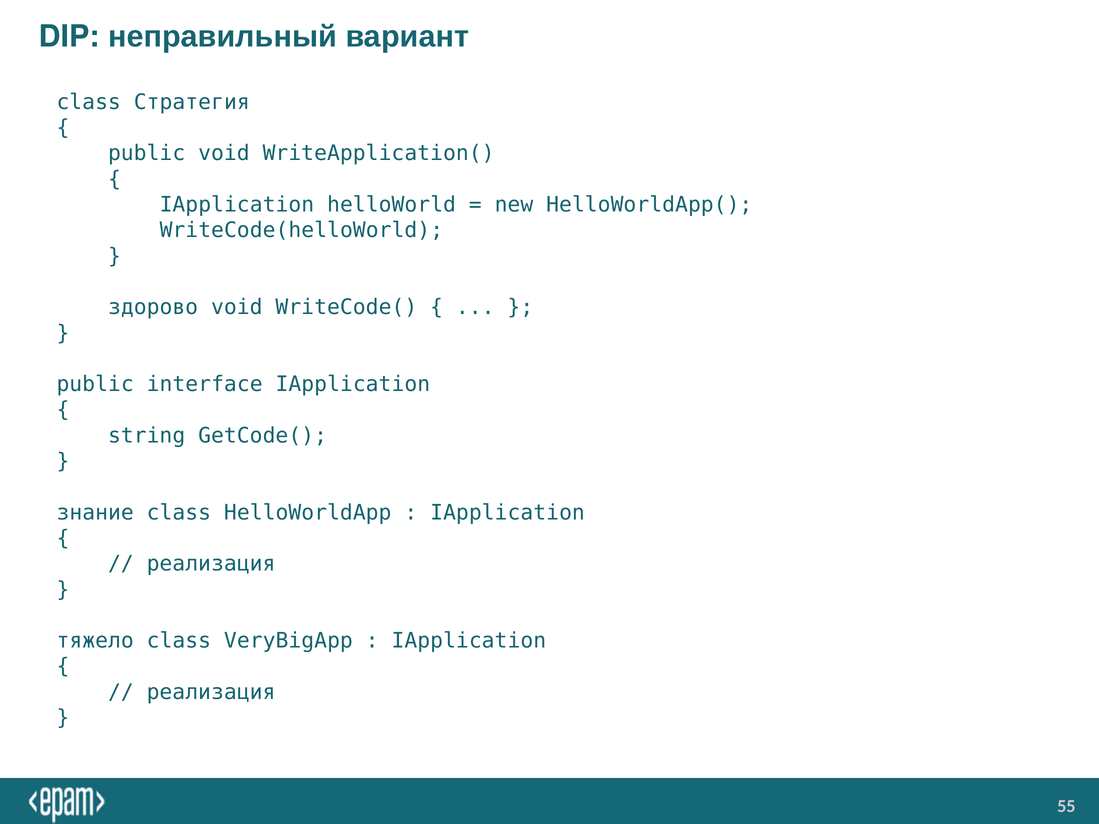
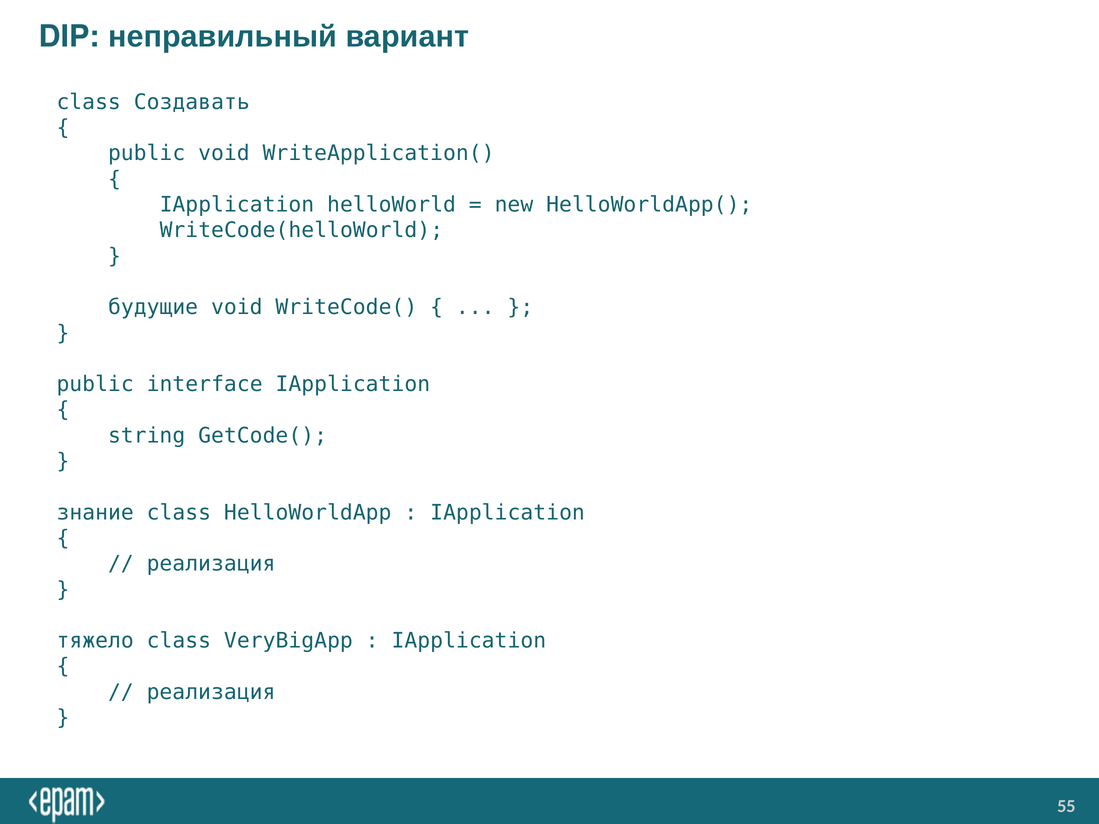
Стратегия: Стратегия -> Создавать
здорово: здорово -> будущие
